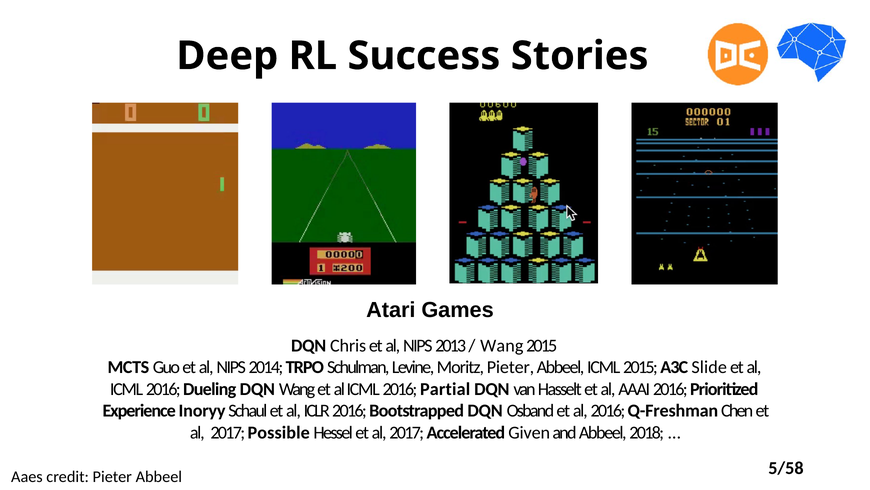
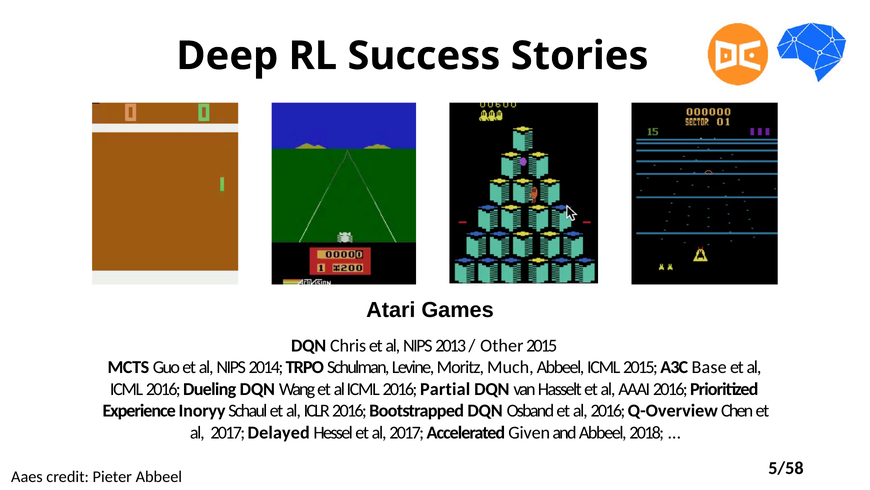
Wang at (502, 345): Wang -> Other
Moritz Pieter: Pieter -> Much
Slide: Slide -> Base
Q-Freshman: Q-Freshman -> Q-Overview
Possible: Possible -> Delayed
